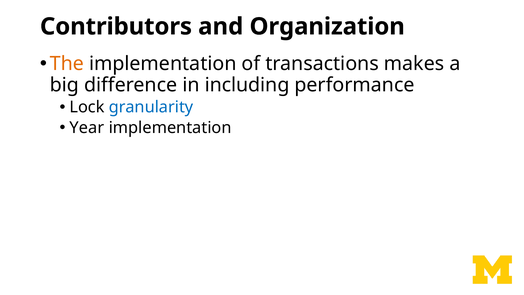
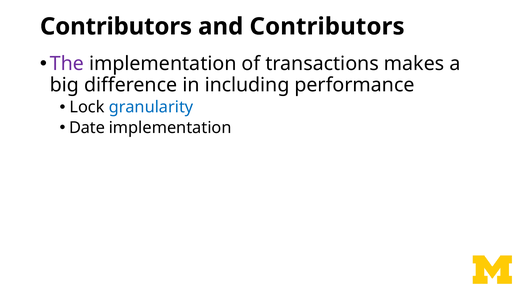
and Organization: Organization -> Contributors
The colour: orange -> purple
Year: Year -> Date
